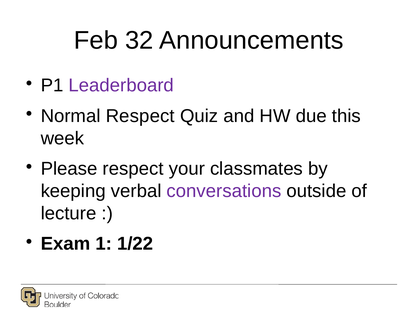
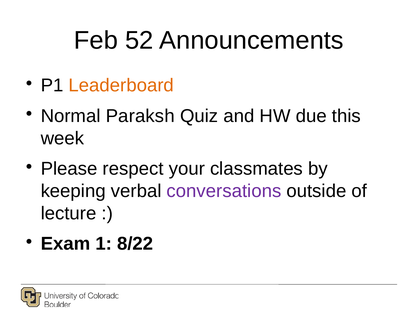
32: 32 -> 52
Leaderboard colour: purple -> orange
Normal Respect: Respect -> Paraksh
1/22: 1/22 -> 8/22
